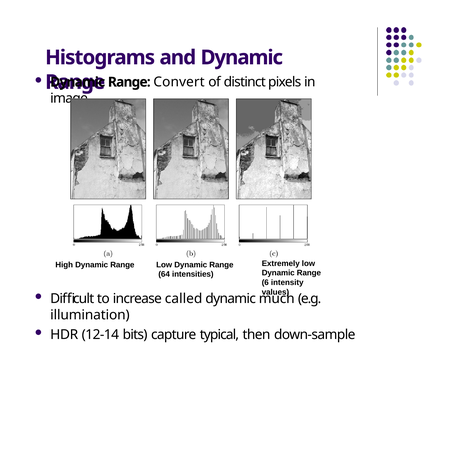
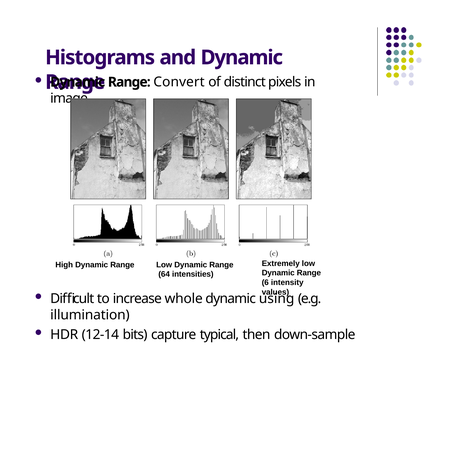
called: called -> whole
much: much -> using
